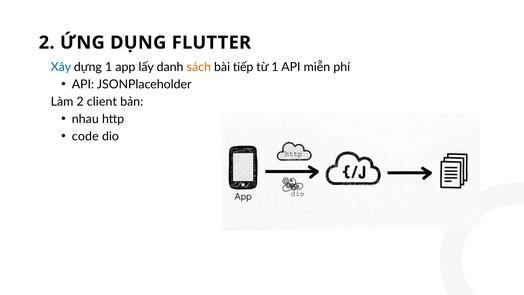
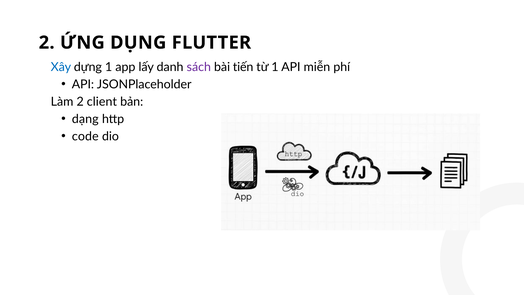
sách colour: orange -> purple
tiếp: tiếp -> tiến
nhau: nhau -> dạng
